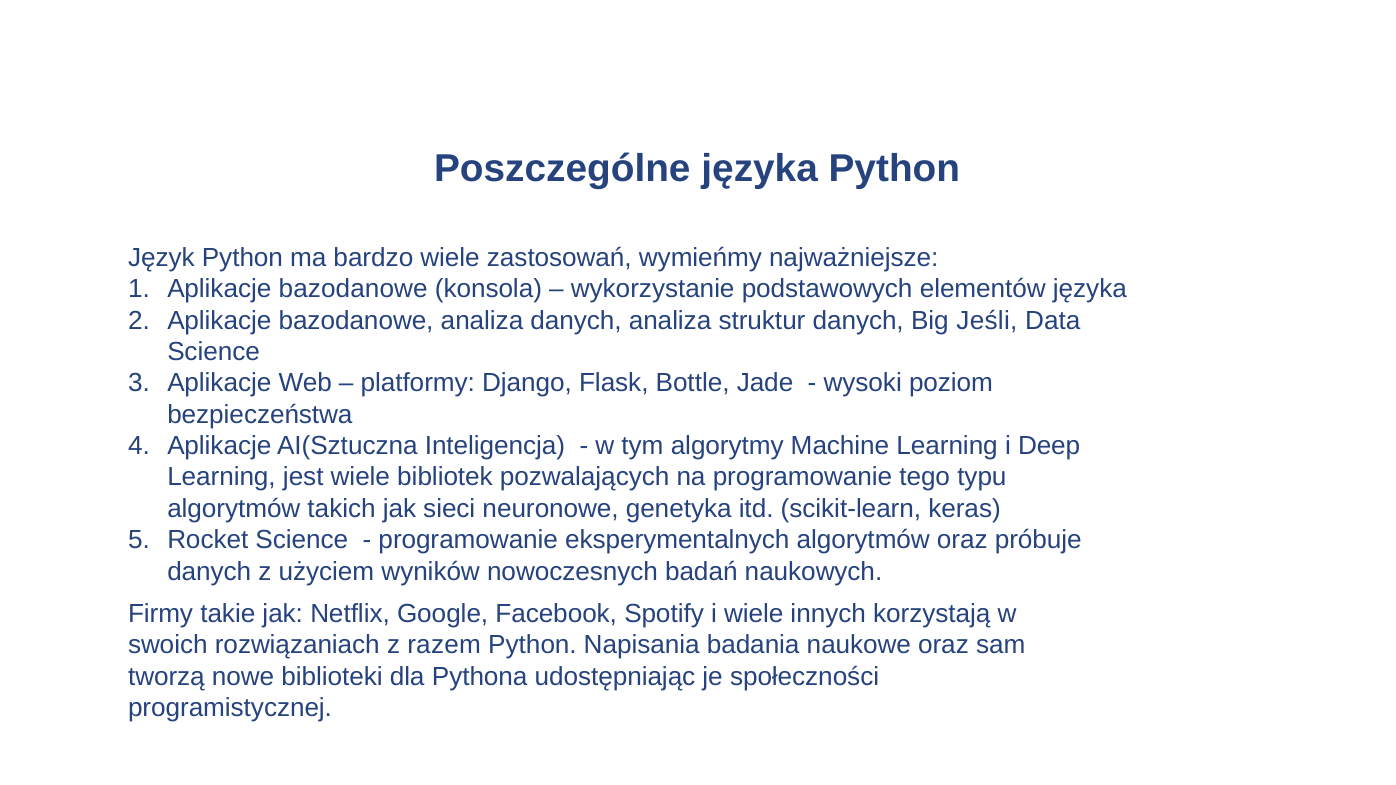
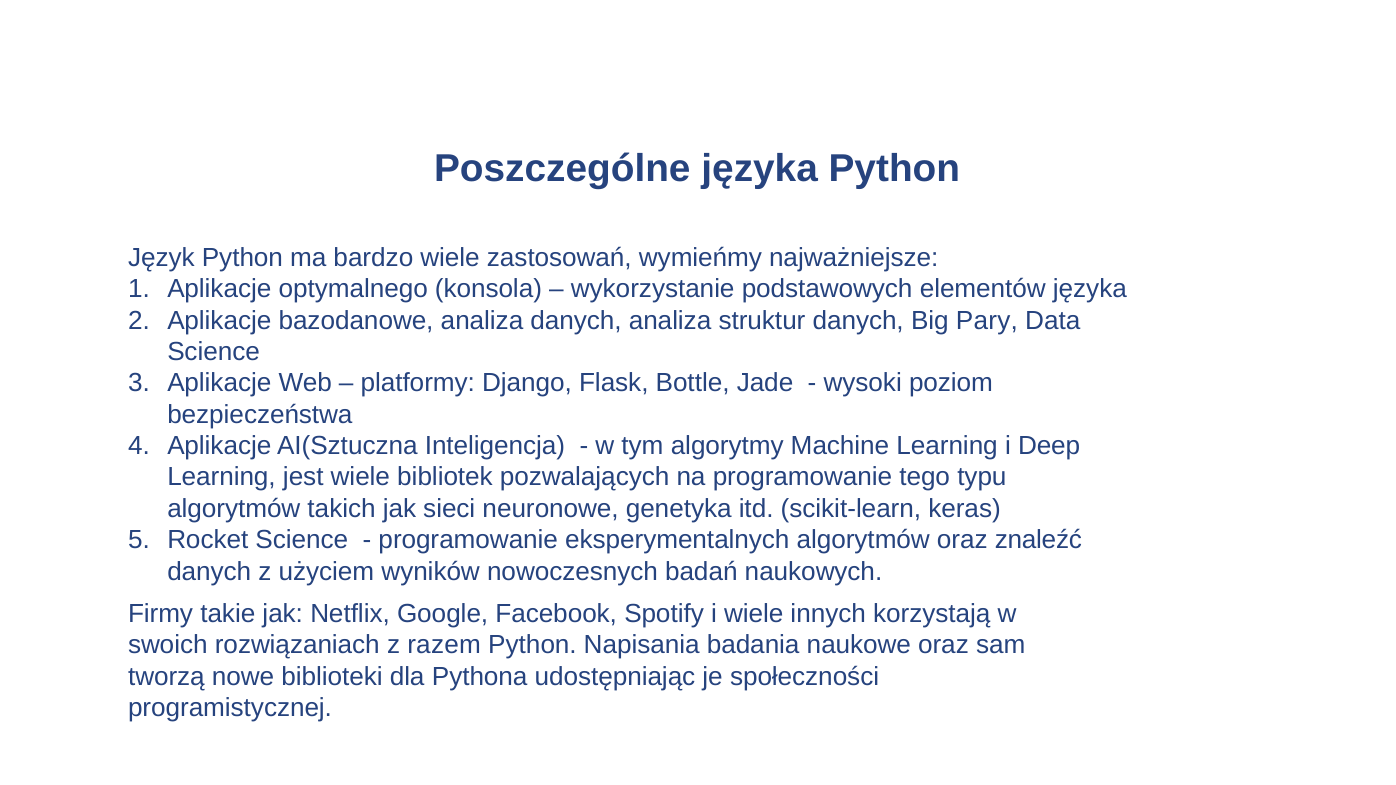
bazodanowe at (353, 289): bazodanowe -> optymalnego
Jeśli: Jeśli -> Pary
próbuje: próbuje -> znaleźć
